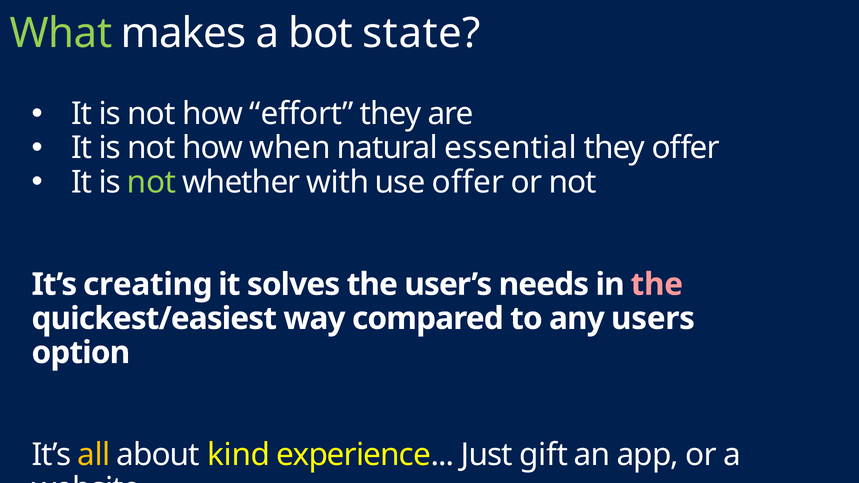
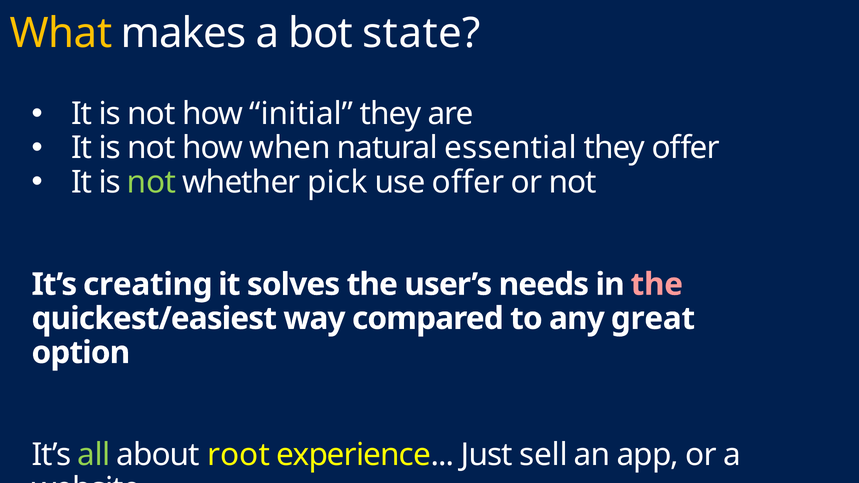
What colour: light green -> yellow
effort: effort -> initial
with: with -> pick
users: users -> great
all colour: yellow -> light green
kind: kind -> root
gift: gift -> sell
